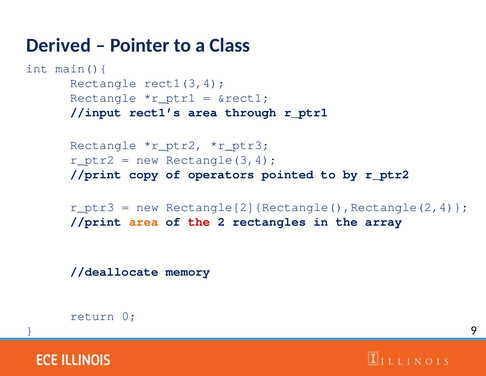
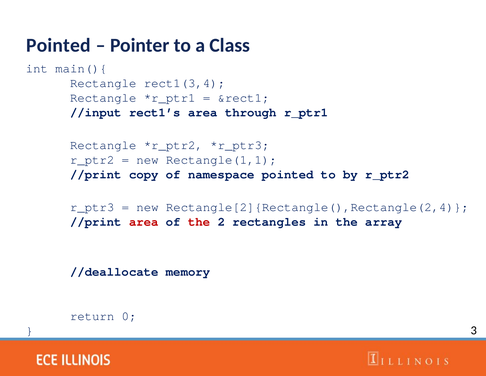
Derived at (58, 45): Derived -> Pointed
Rectangle(3,4: Rectangle(3,4 -> Rectangle(1,1
operators: operators -> namespace
area at (144, 221) colour: orange -> red
9: 9 -> 3
